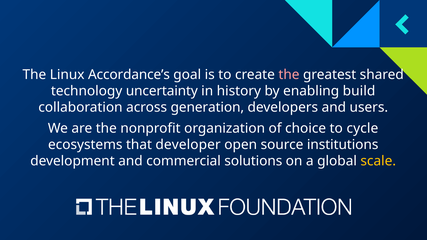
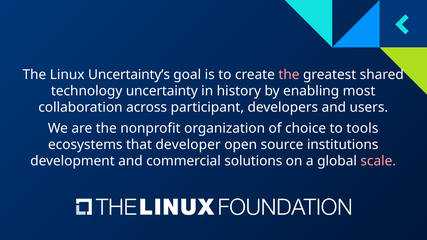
Accordance’s: Accordance’s -> Uncertainty’s
build: build -> most
generation: generation -> participant
cycle: cycle -> tools
scale colour: yellow -> pink
